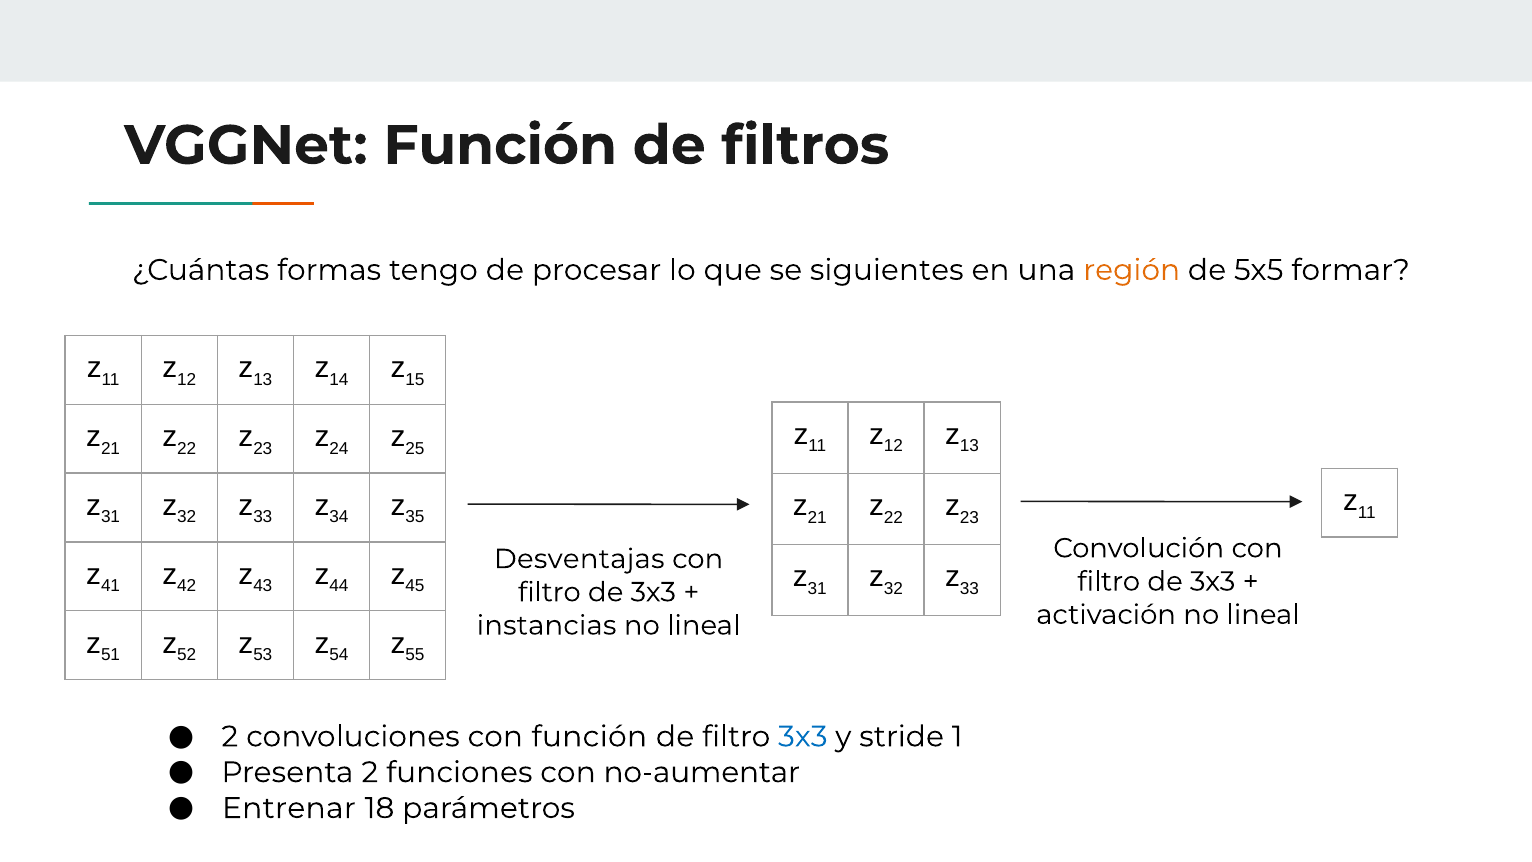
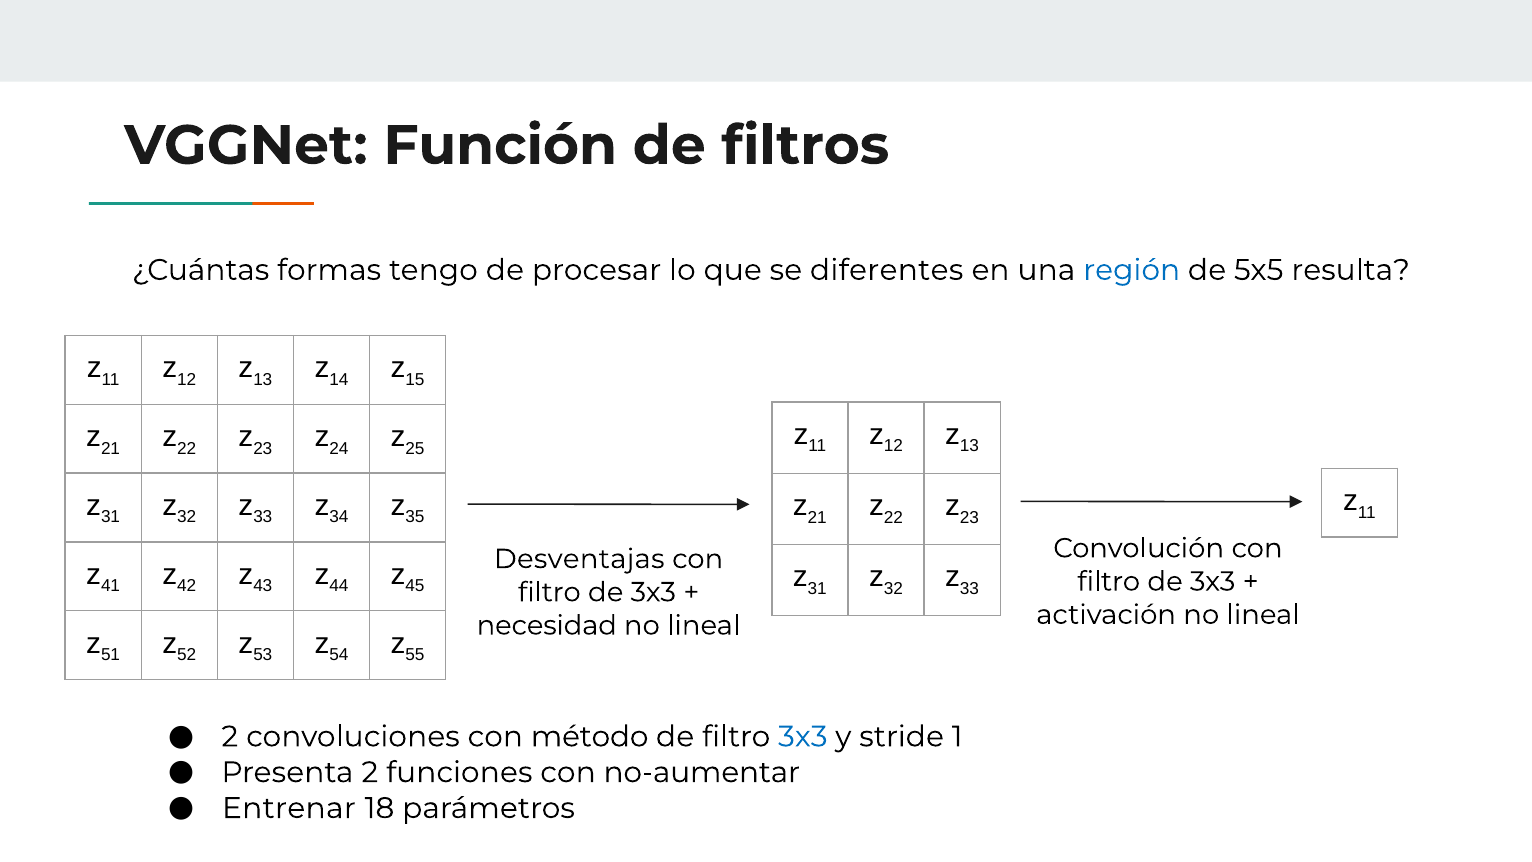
siguientes: siguientes -> diferentes
región colour: orange -> blue
formar: formar -> resulta
instancias: instancias -> necesidad
con función: función -> método
